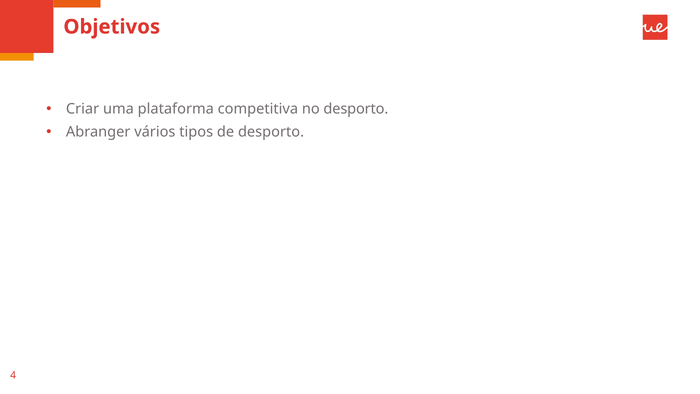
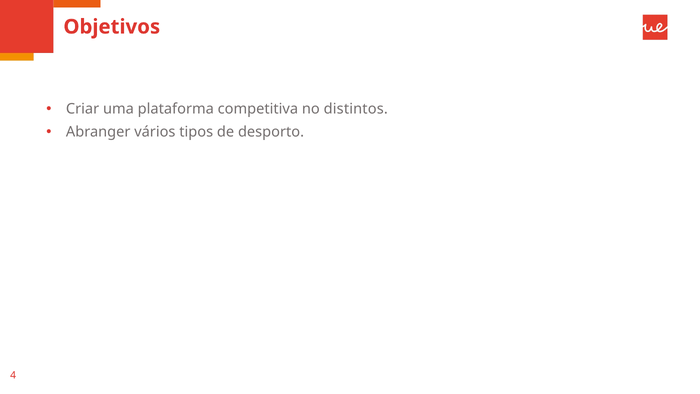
no desporto: desporto -> distintos
